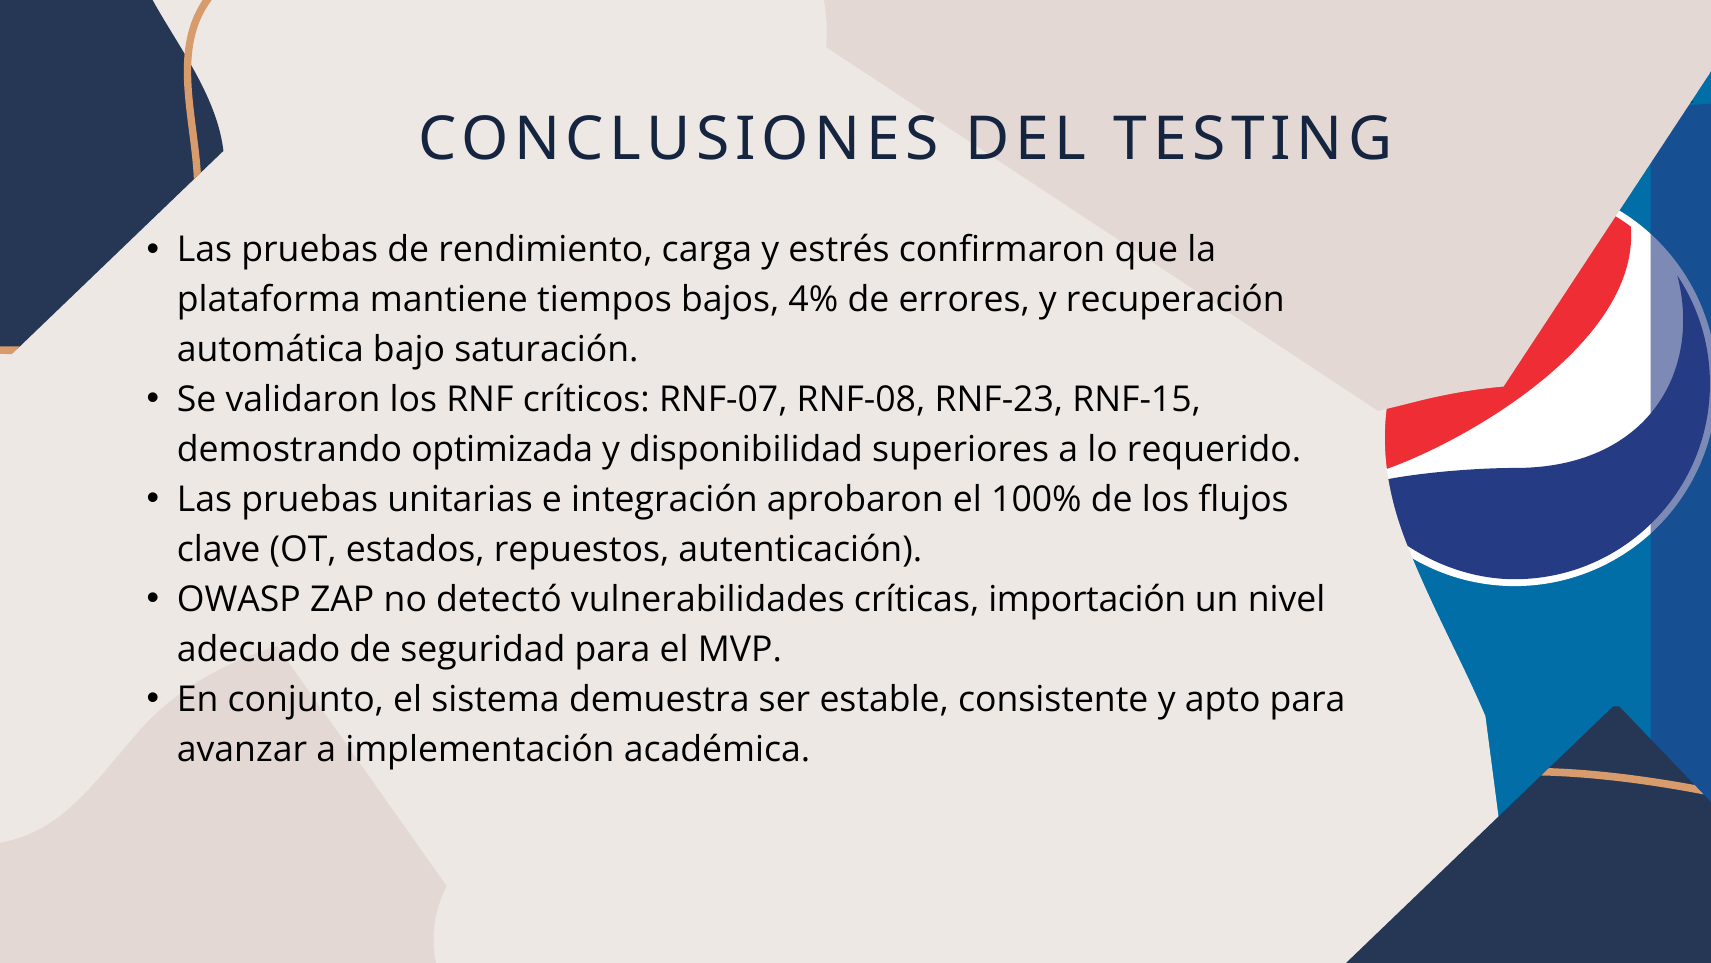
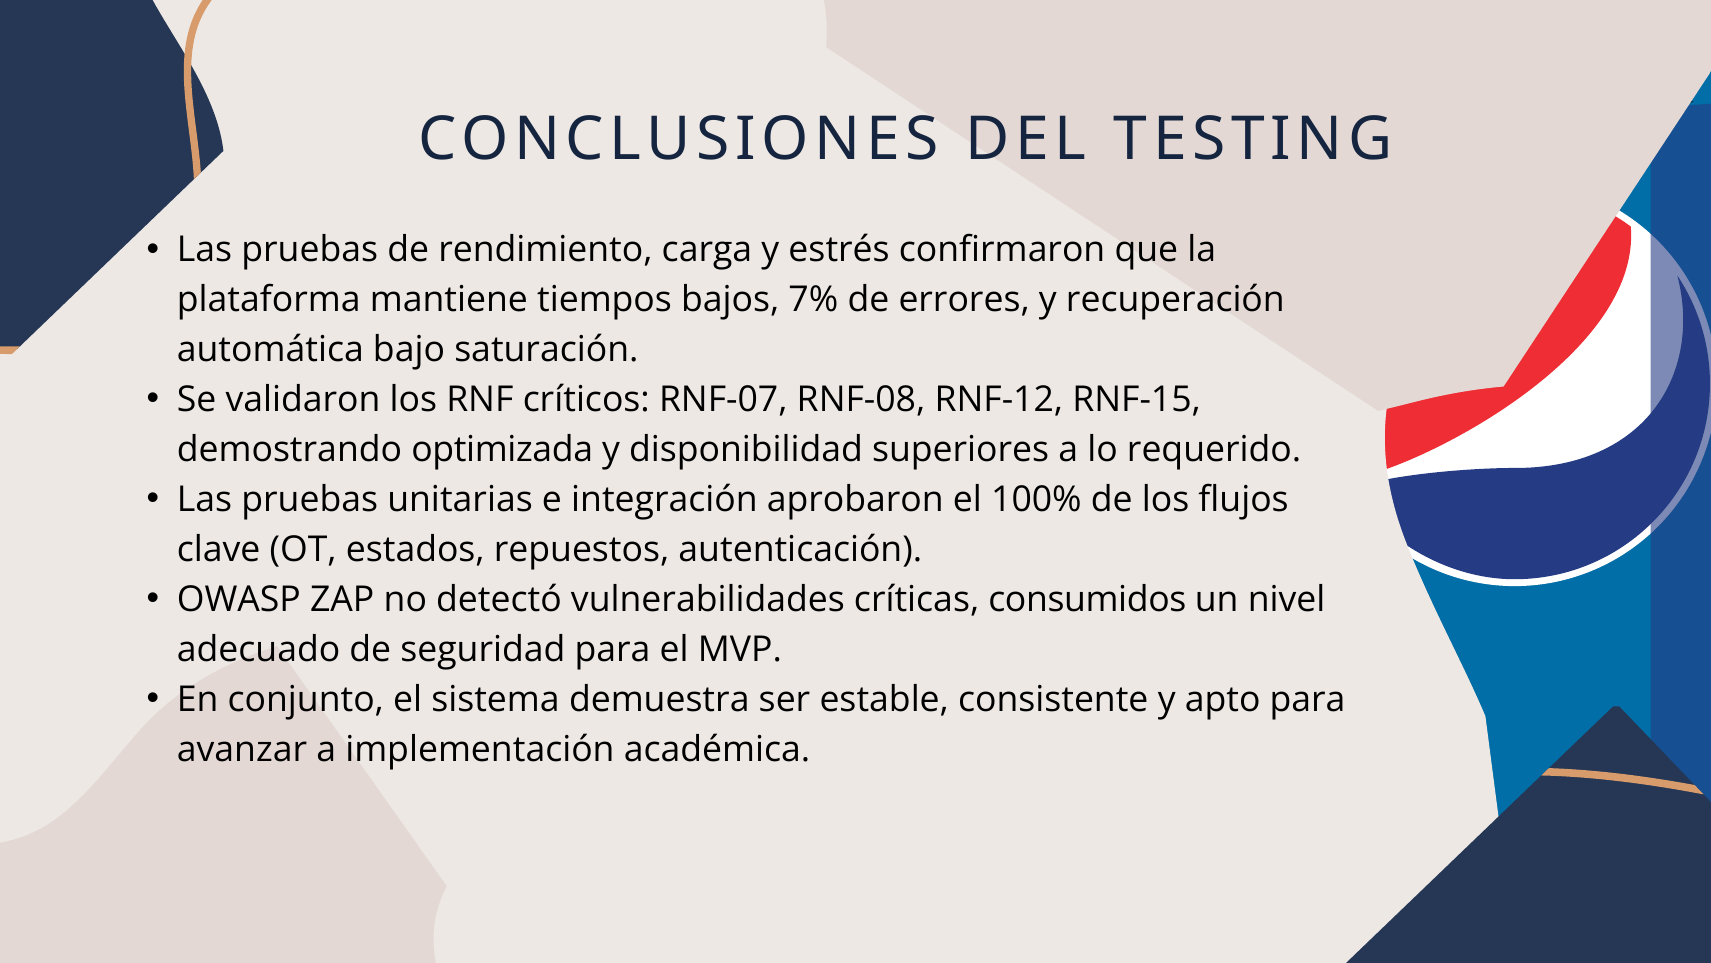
4%: 4% -> 7%
RNF-23: RNF-23 -> RNF-12
importación: importación -> consumidos
